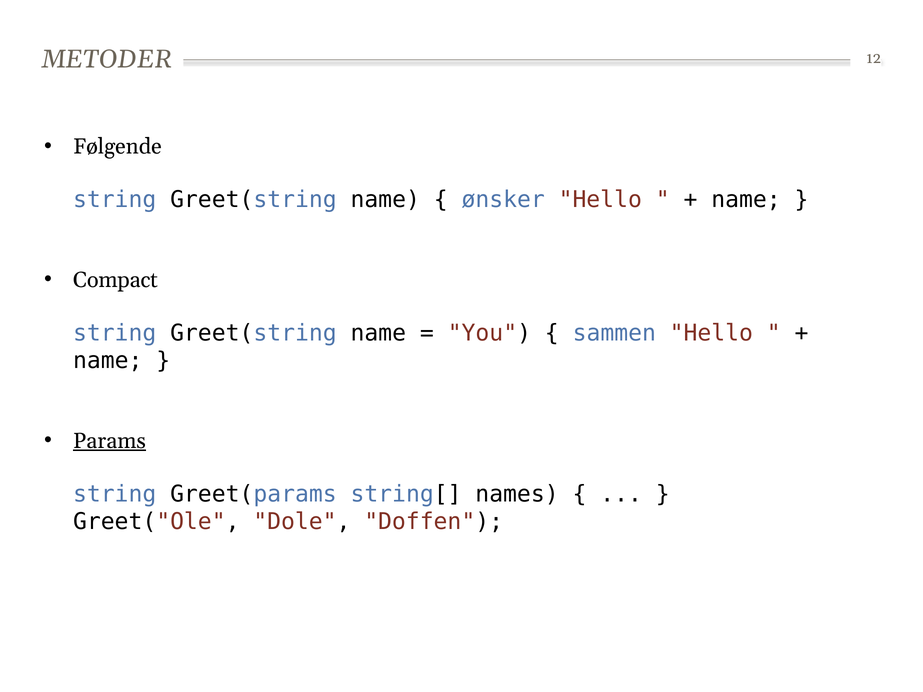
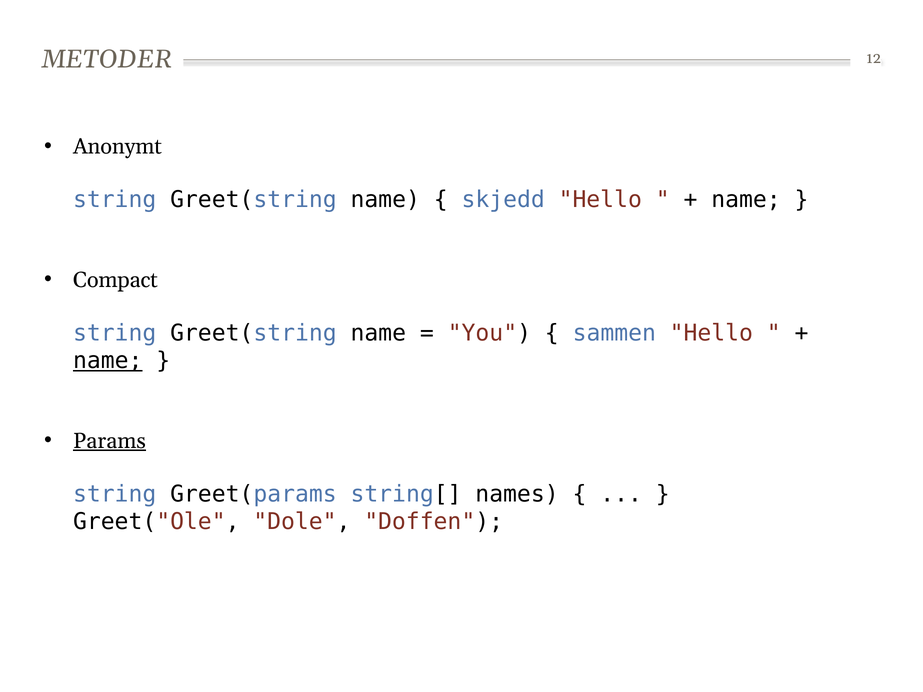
Følgende: Følgende -> Anonymt
ønsker: ønsker -> skjedd
name at (108, 361) underline: none -> present
